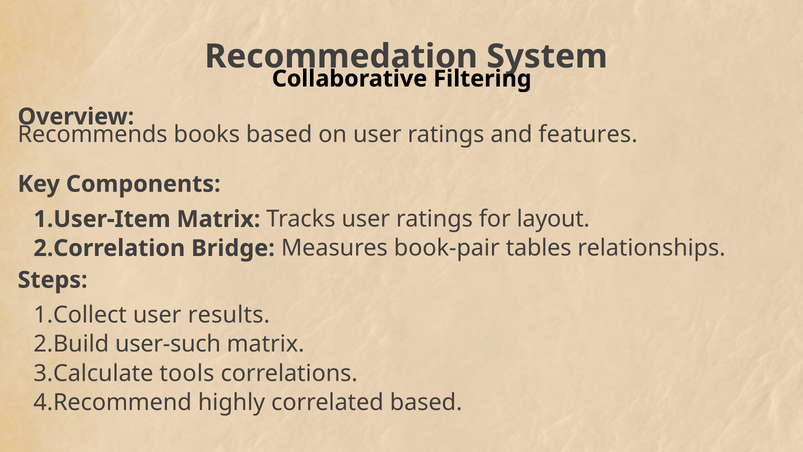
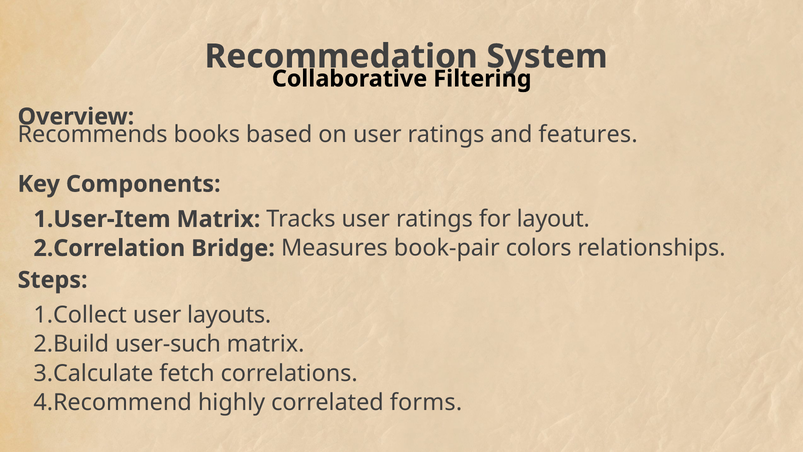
tables: tables -> colors
results: results -> layouts
tools: tools -> fetch
correlated based: based -> forms
